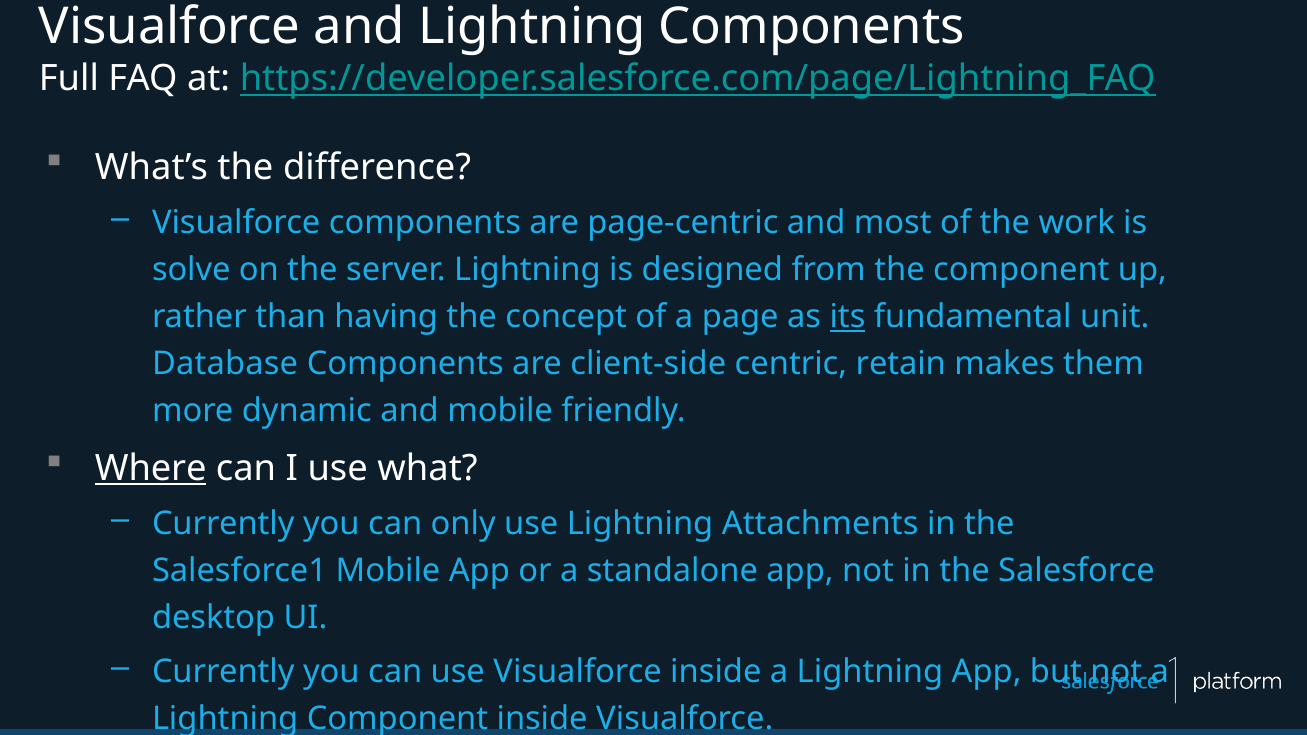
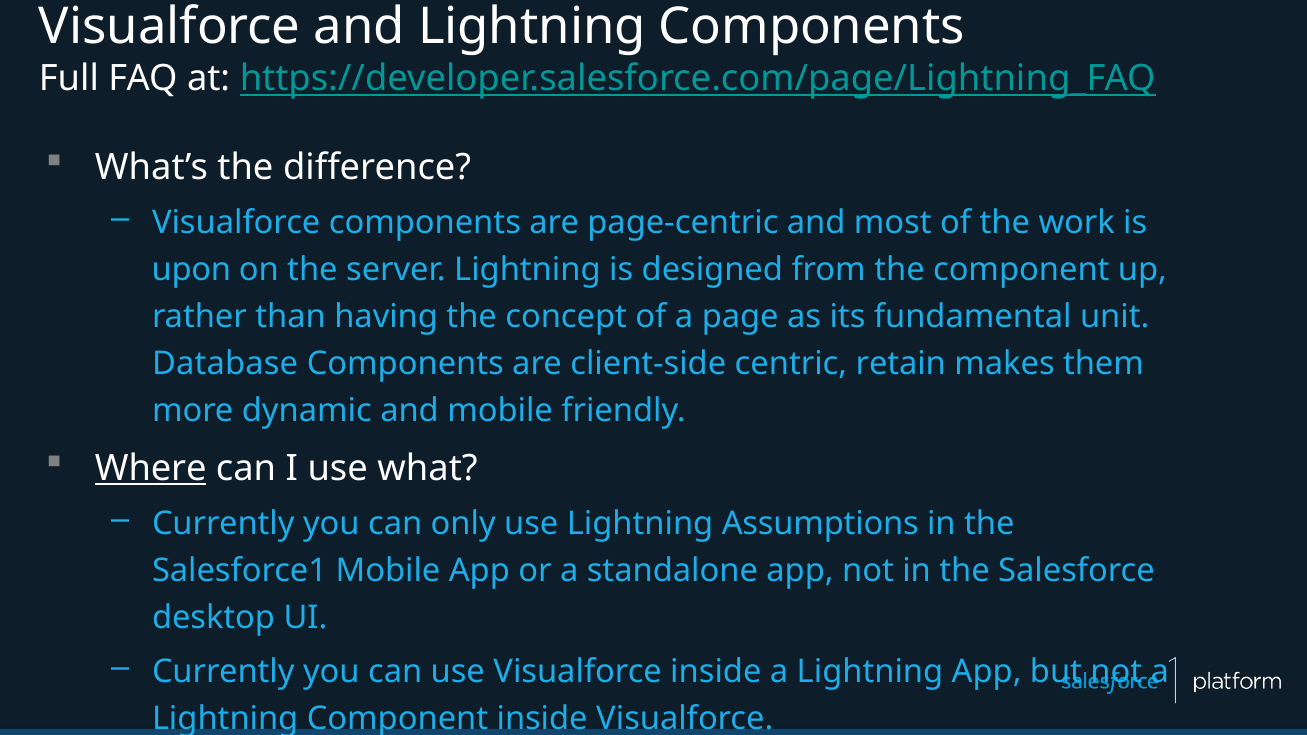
solve: solve -> upon
its underline: present -> none
Attachments: Attachments -> Assumptions
